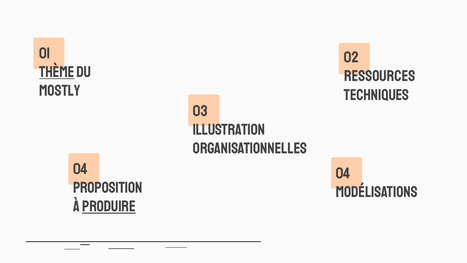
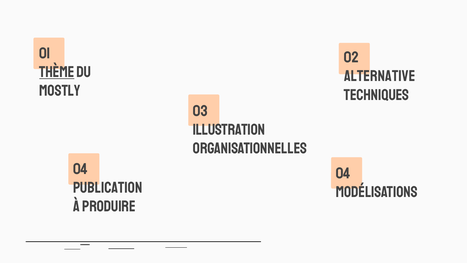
Ressources: Ressources -> Alternative
Proposition: Proposition -> Publication
produire underline: present -> none
